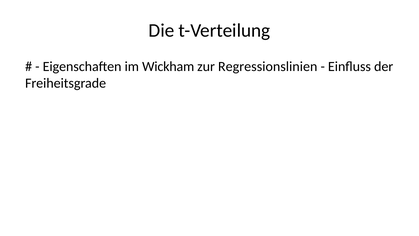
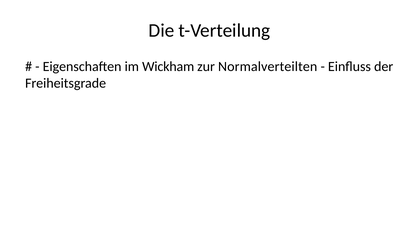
Regressionslinien: Regressionslinien -> Normalverteilten
